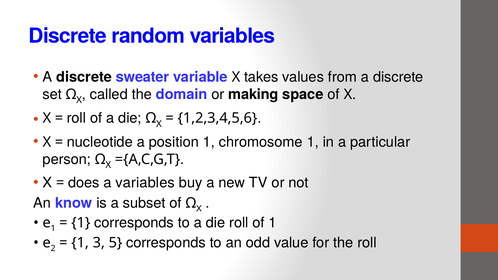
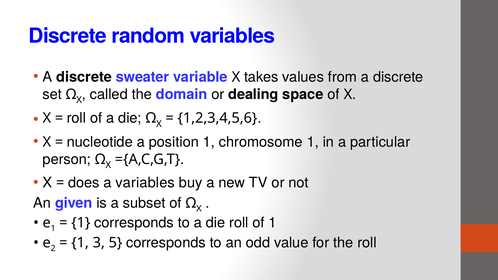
making: making -> dealing
know: know -> given
